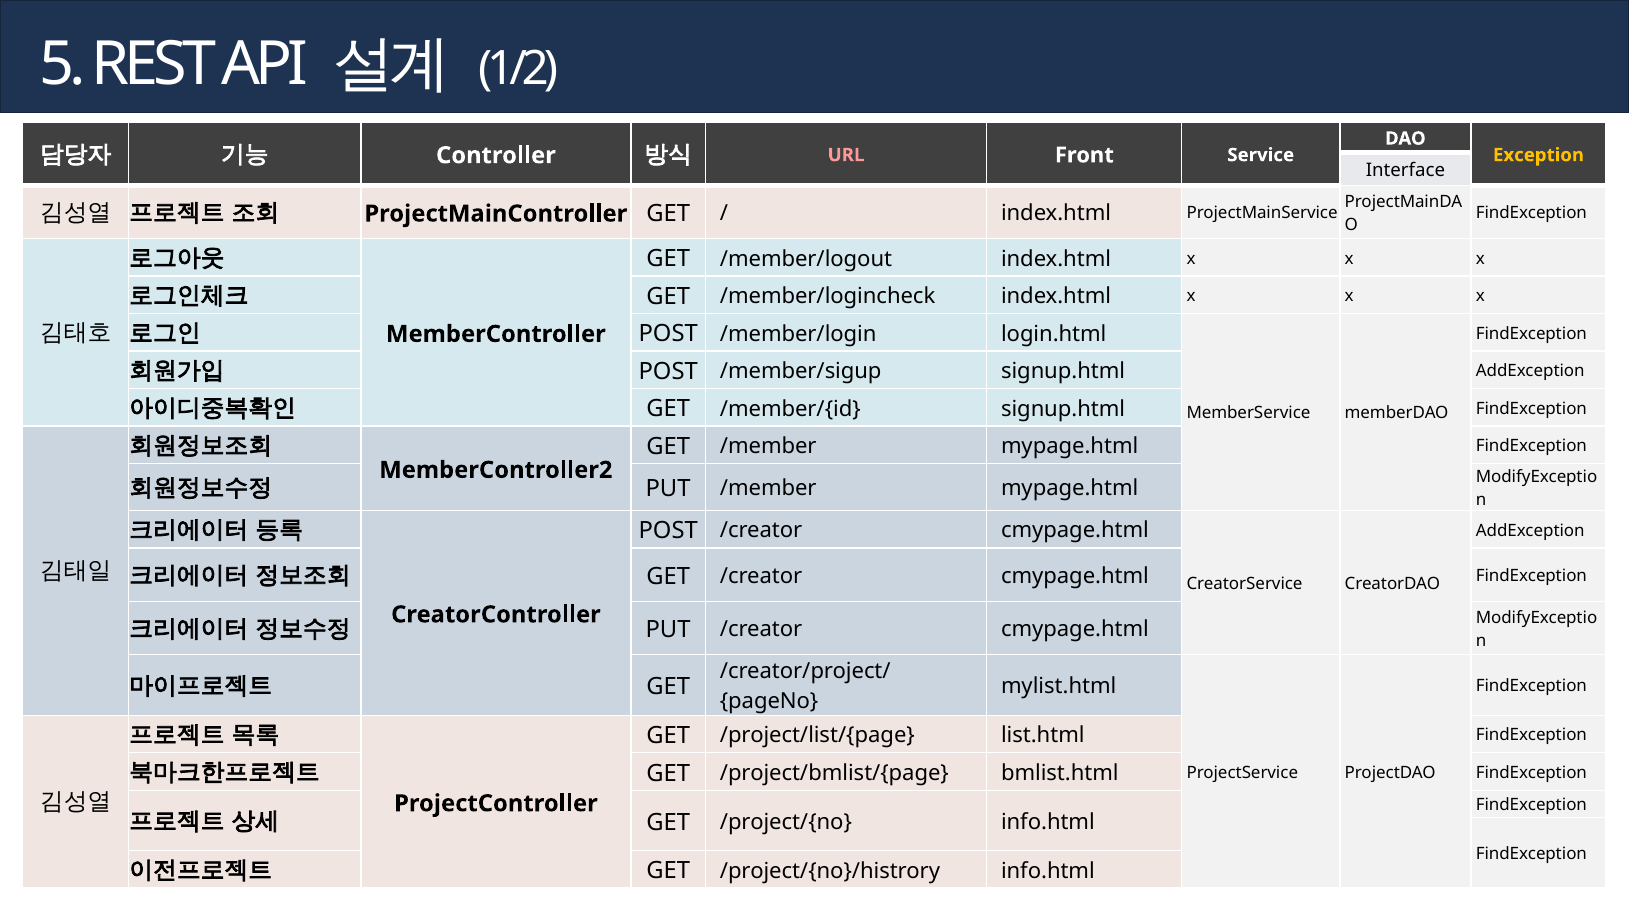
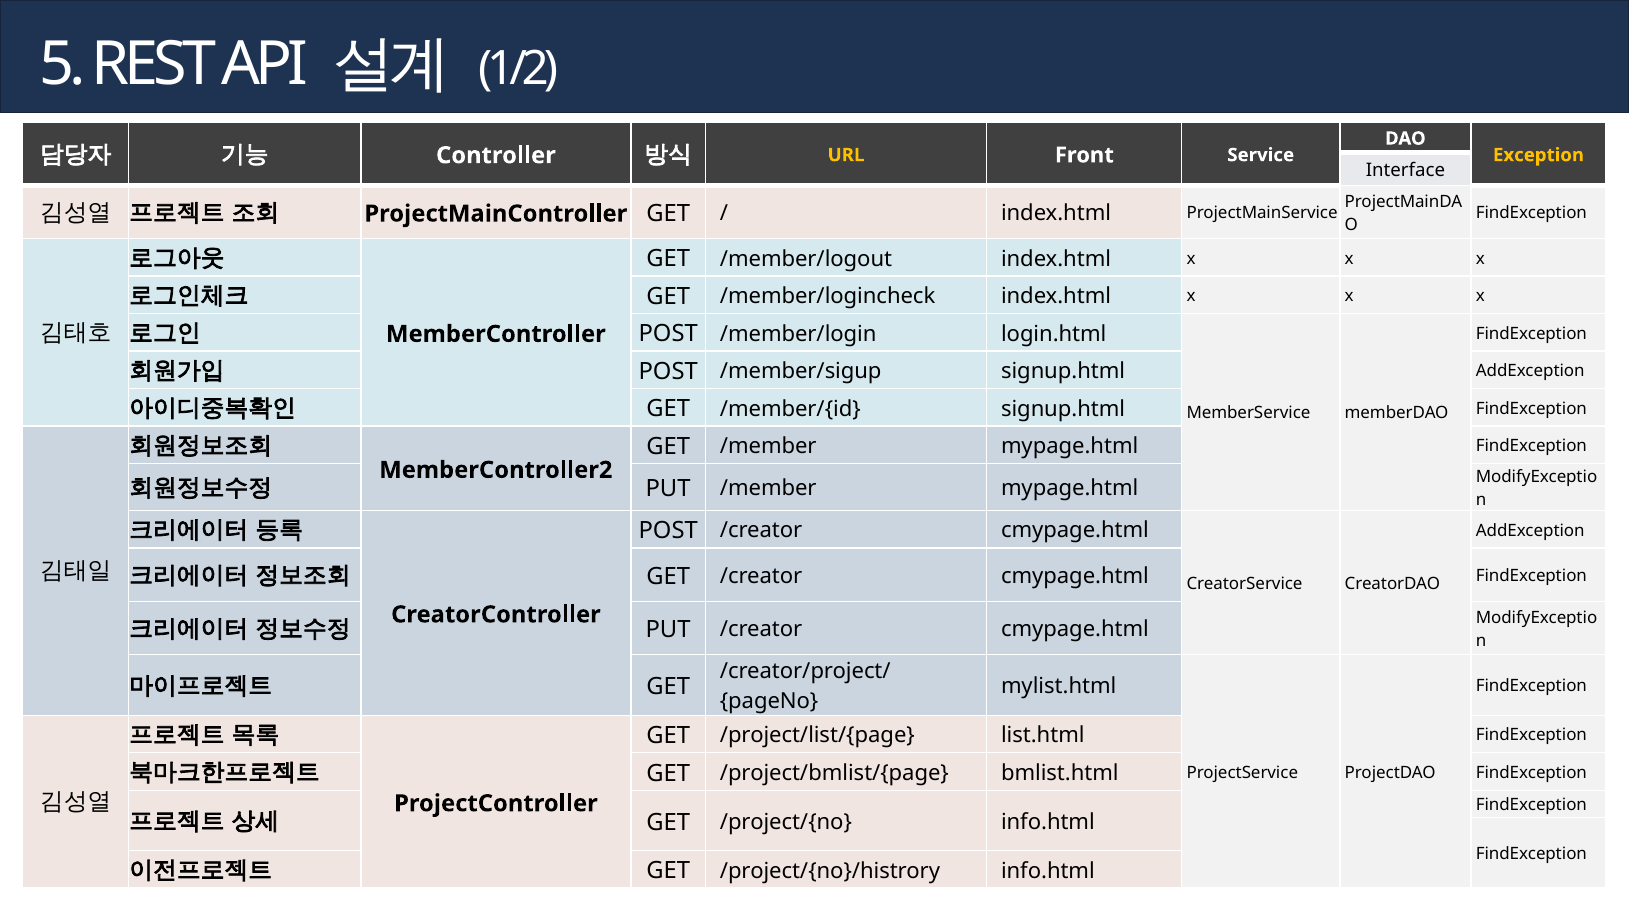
URL colour: pink -> yellow
